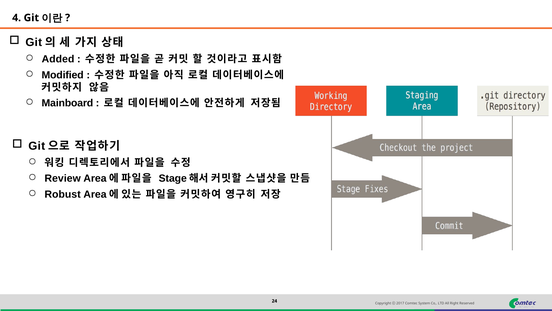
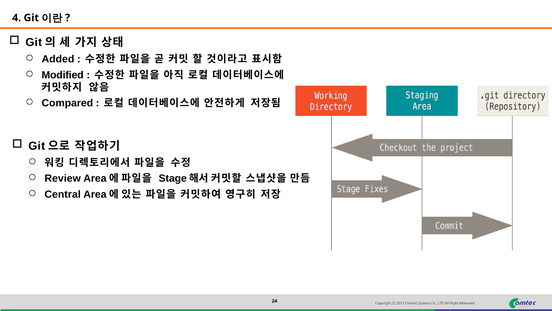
Mainboard: Mainboard -> Compared
Robust: Robust -> Central
